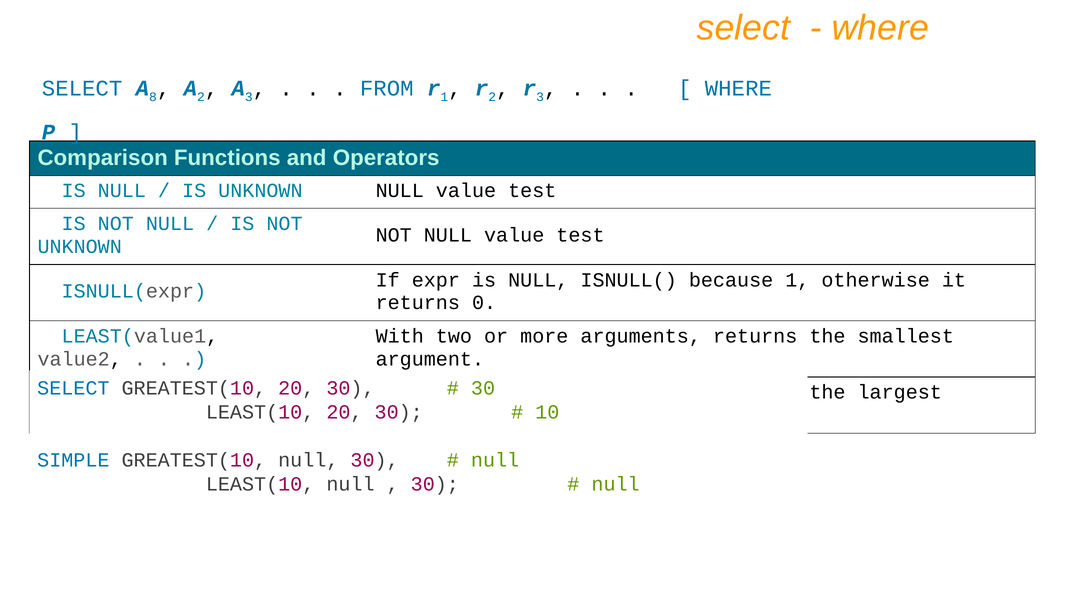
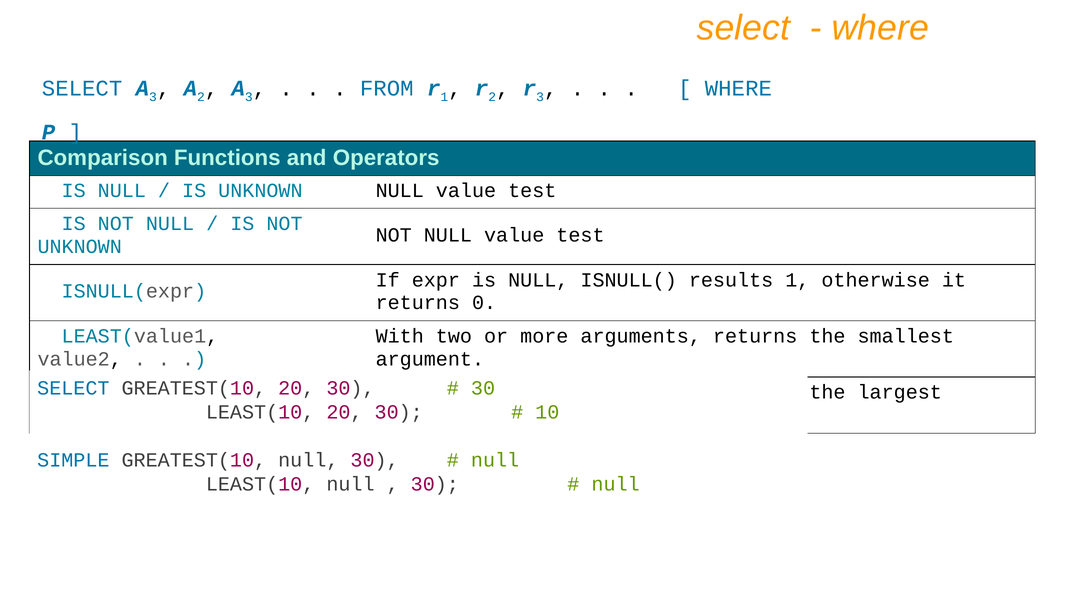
8 at (153, 97): 8 -> 3
because: because -> results
